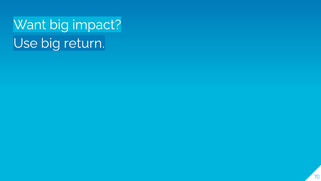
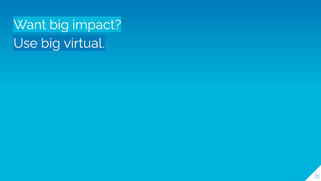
return: return -> virtual
